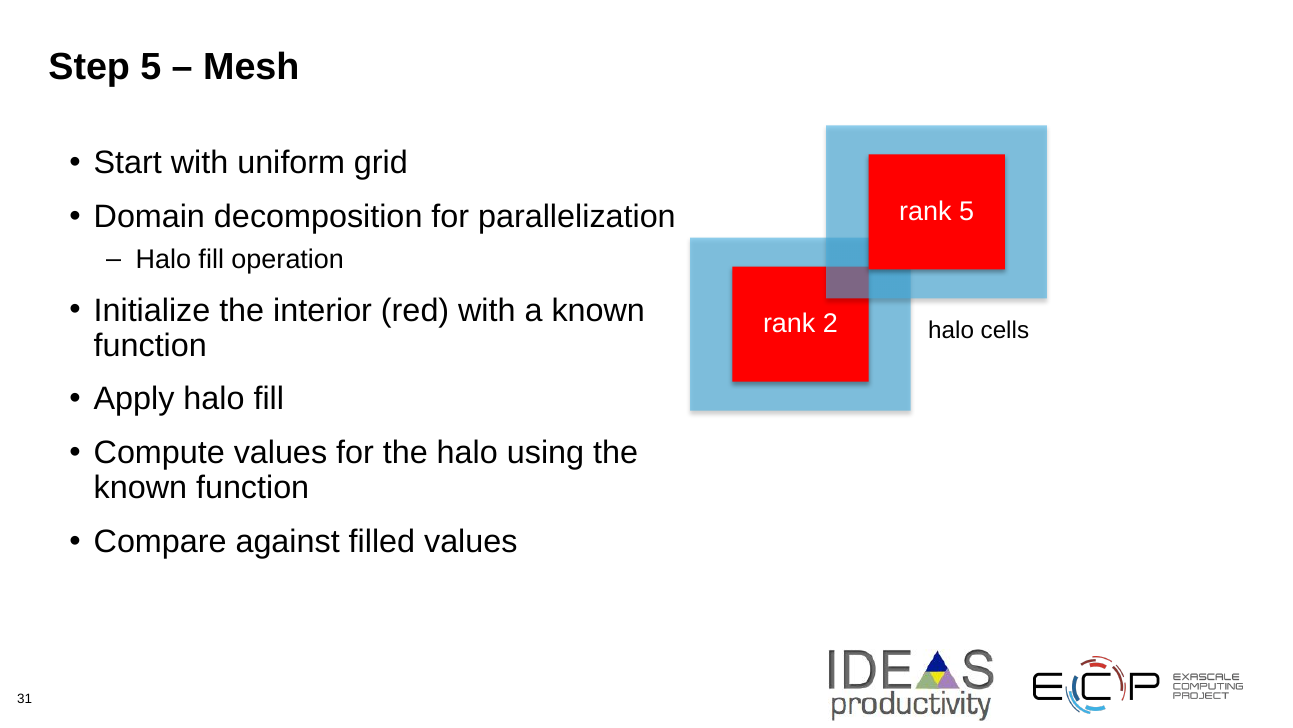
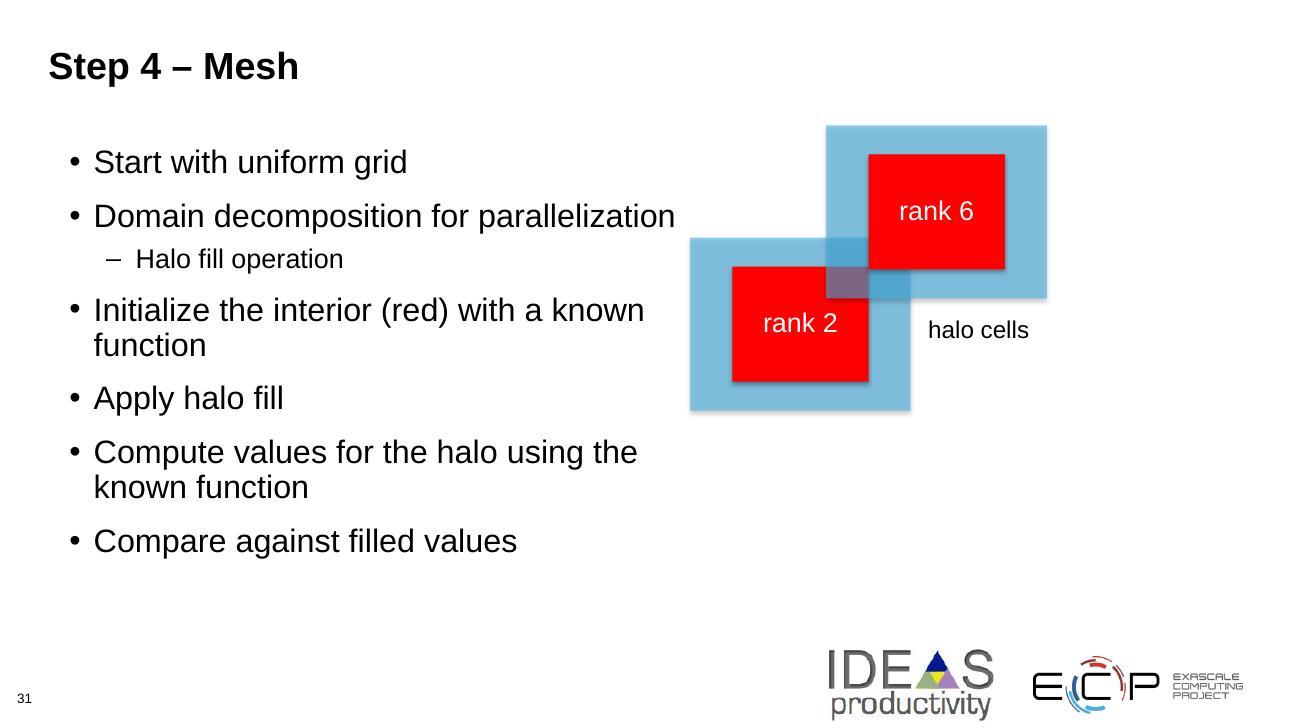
Step 5: 5 -> 4
rank 5: 5 -> 6
